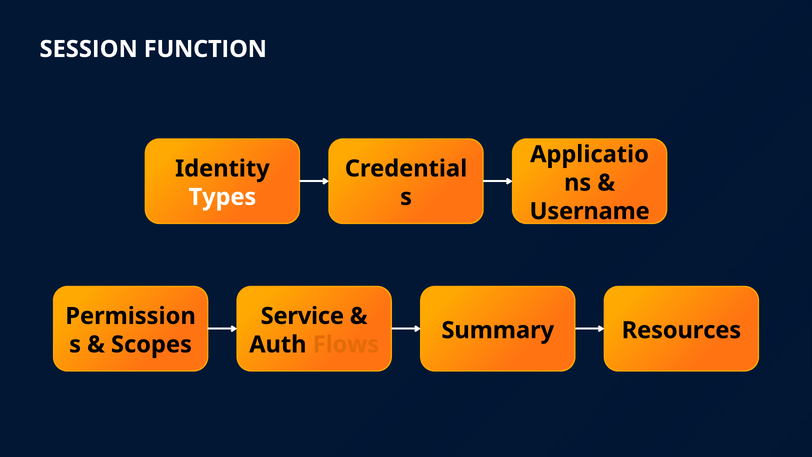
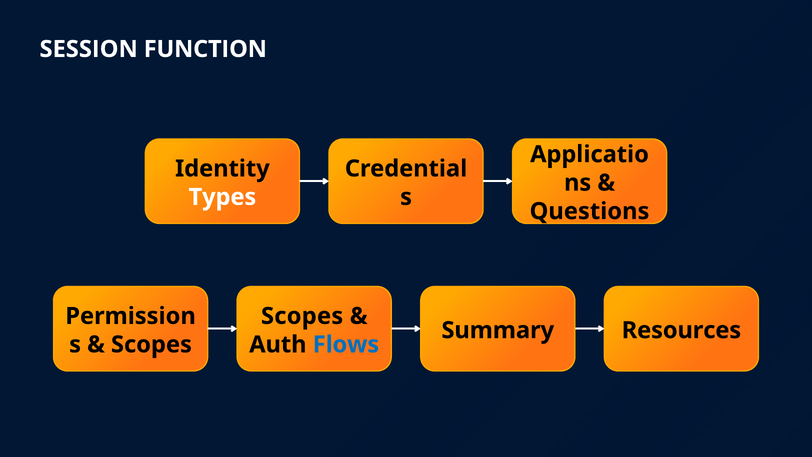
Username: Username -> Questions
Service at (302, 316): Service -> Scopes
Flows colour: orange -> blue
